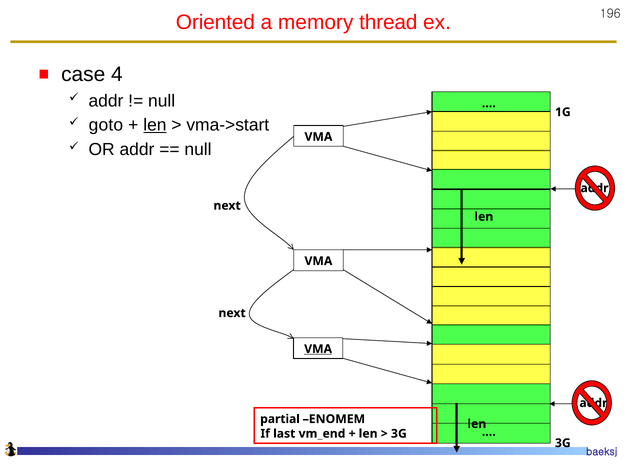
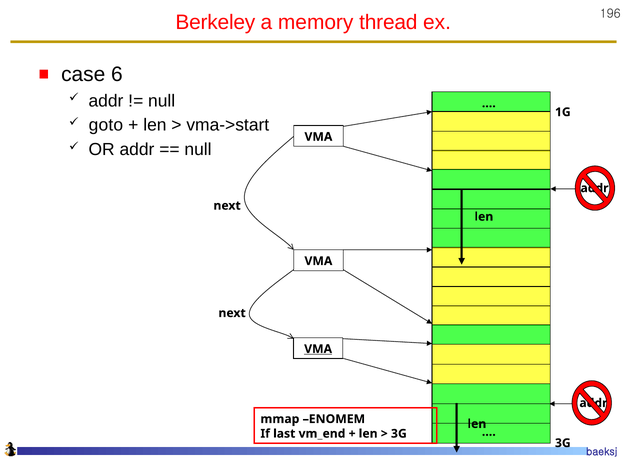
Oriented: Oriented -> Berkeley
4: 4 -> 6
len at (155, 125) underline: present -> none
partial: partial -> mmap
